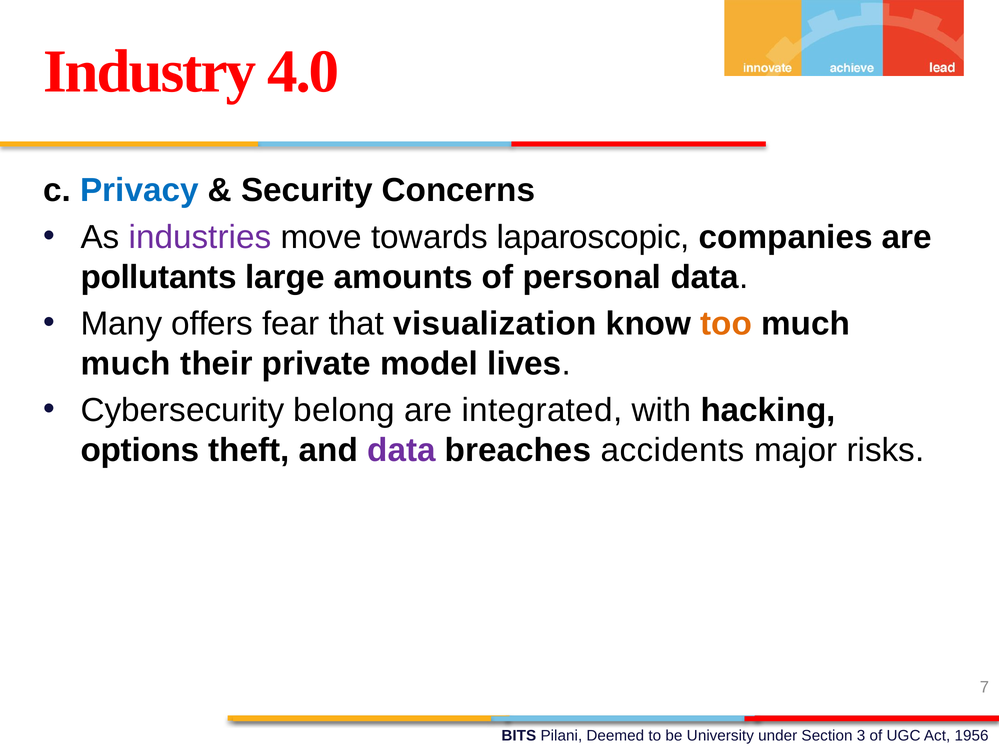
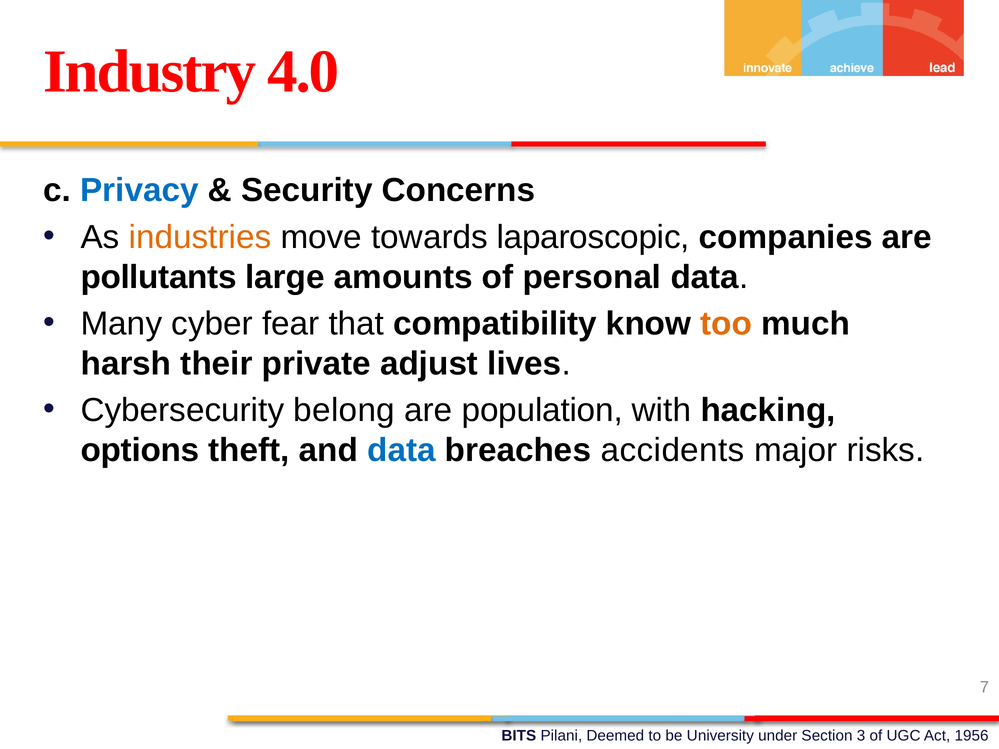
industries colour: purple -> orange
offers: offers -> cyber
visualization: visualization -> compatibility
much at (126, 364): much -> harsh
model: model -> adjust
integrated: integrated -> population
data at (401, 450) colour: purple -> blue
